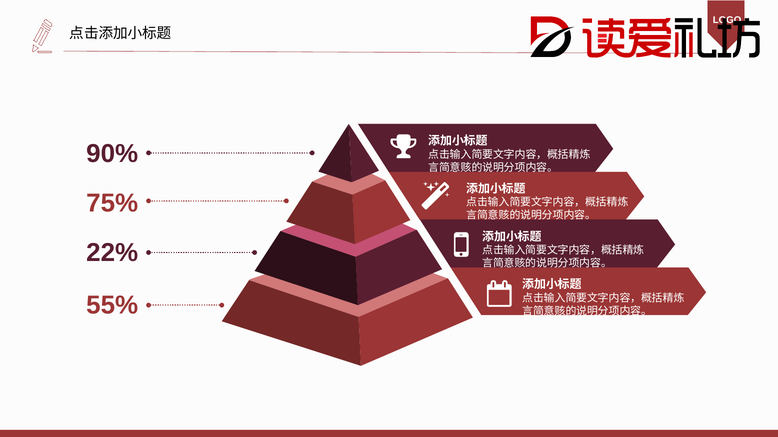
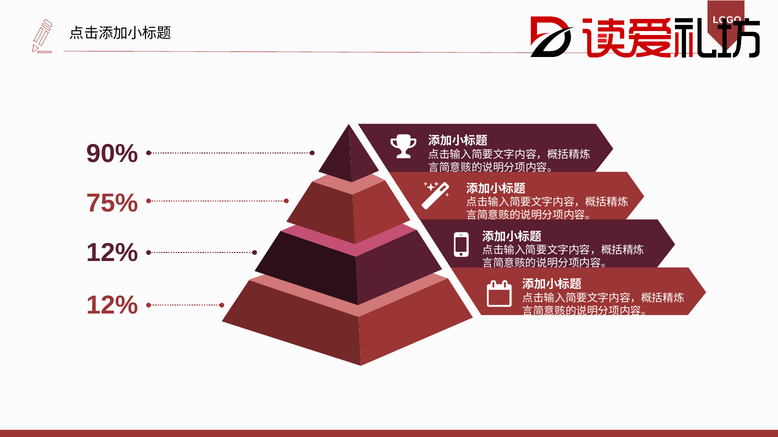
22% at (112, 253): 22% -> 12%
55% at (112, 306): 55% -> 12%
